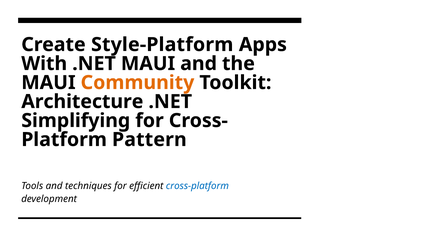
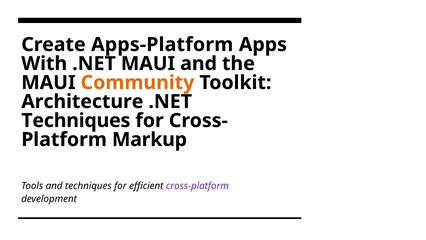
Style-Platform: Style-Platform -> Apps-Platform
Simplifying at (76, 120): Simplifying -> Techniques
Pattern: Pattern -> Markup
cross-platform colour: blue -> purple
